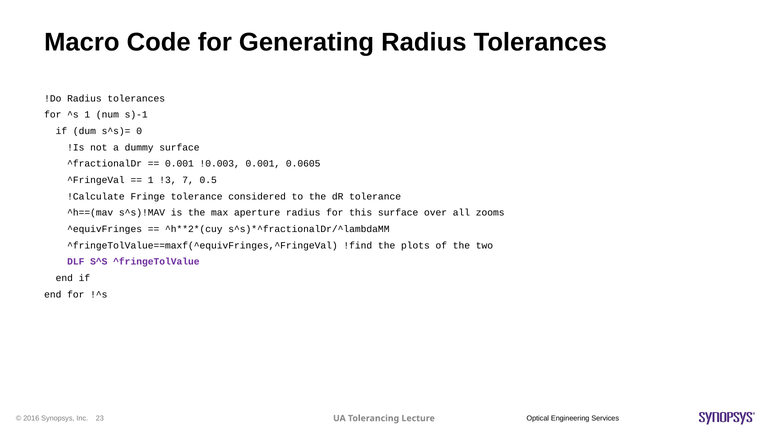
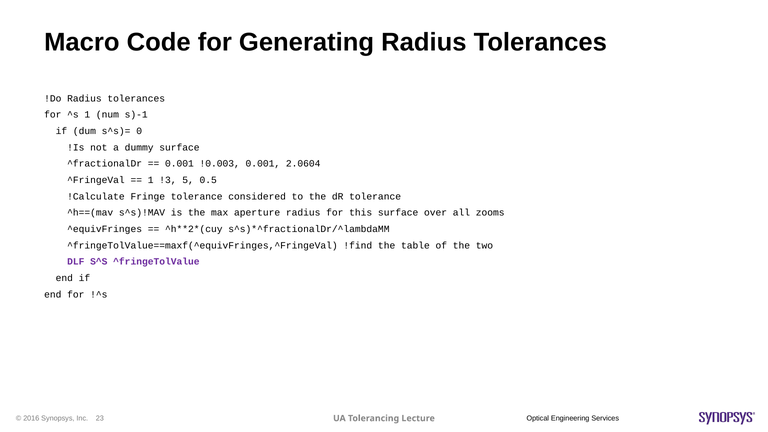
0.0605: 0.0605 -> 2.0604
7: 7 -> 5
plots: plots -> table
